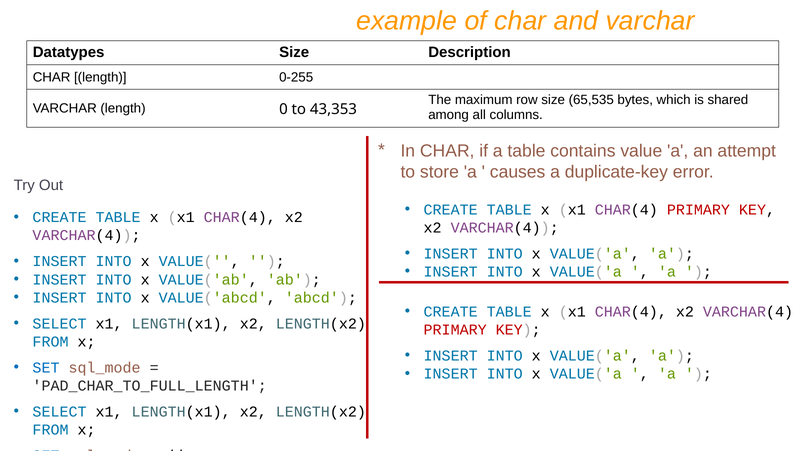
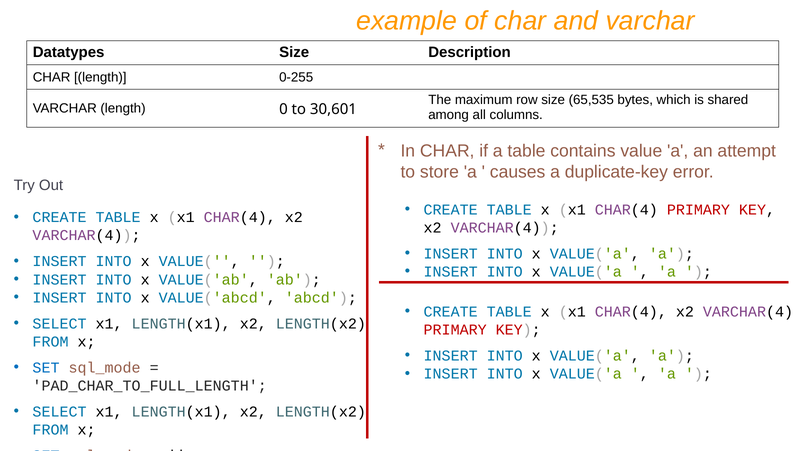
43,353: 43,353 -> 30,601
